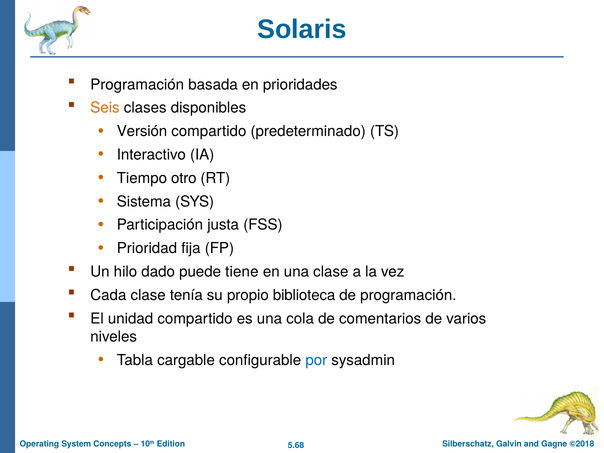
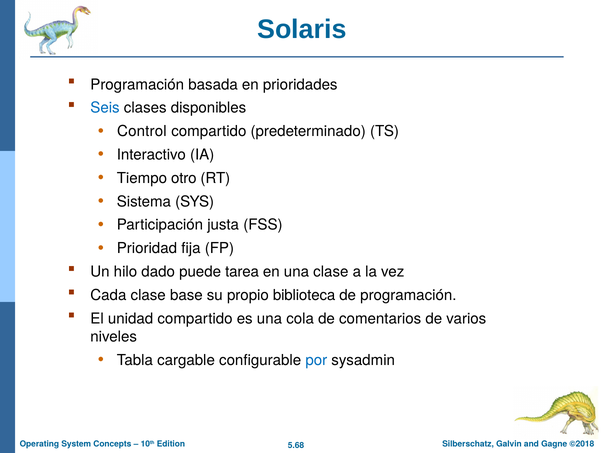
Seis colour: orange -> blue
Versión: Versión -> Control
tiene: tiene -> tarea
tenía: tenía -> base
